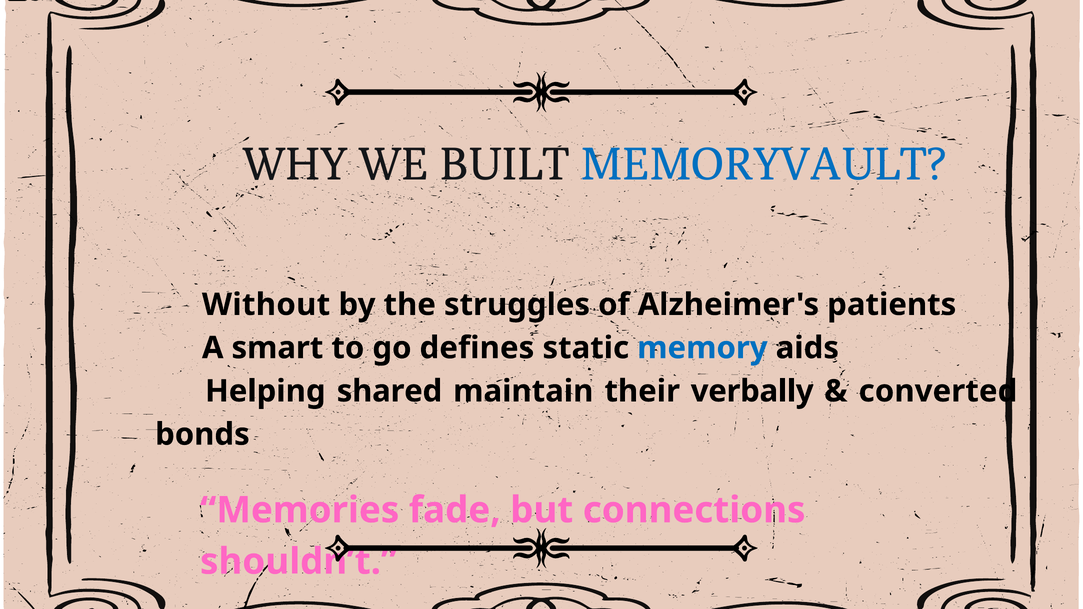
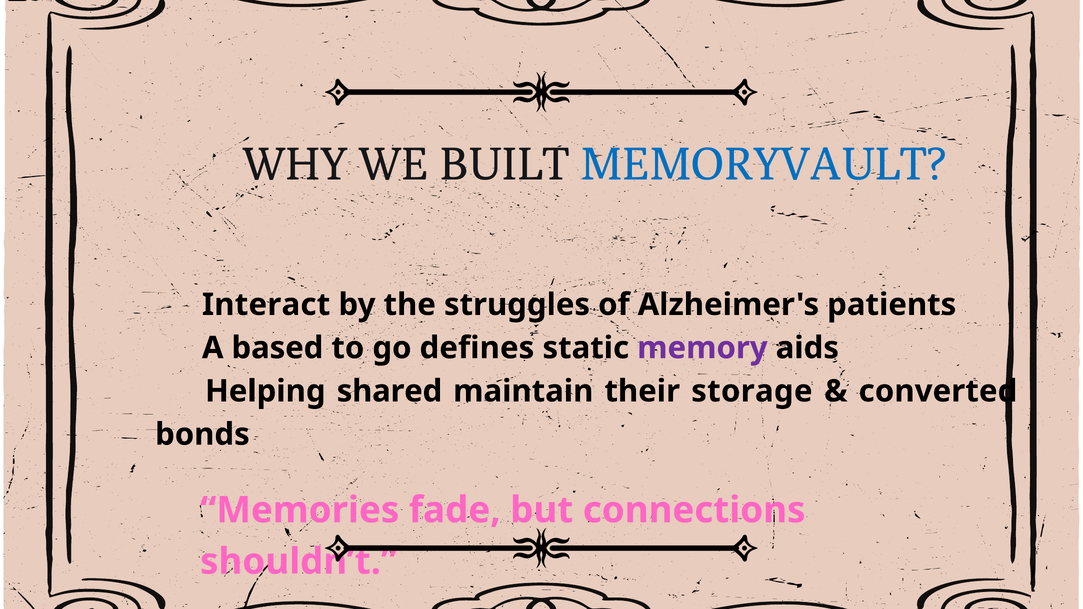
Without: Without -> Interact
smart: smart -> based
memory colour: blue -> purple
verbally: verbally -> storage
